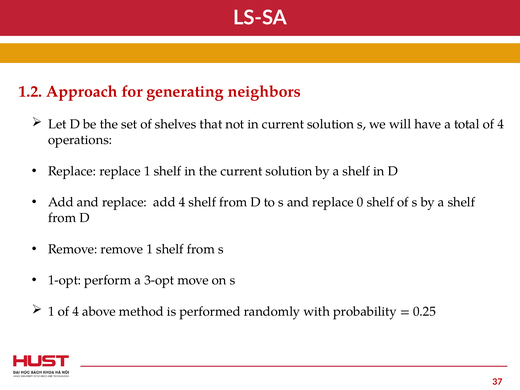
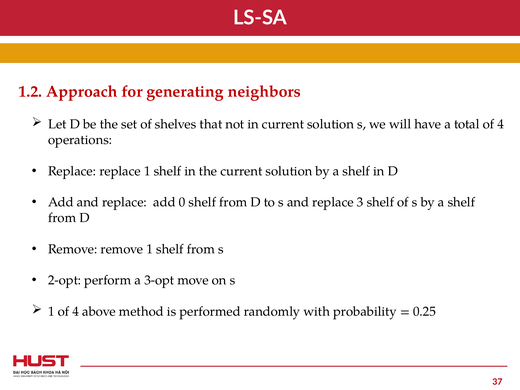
add 4: 4 -> 0
0: 0 -> 3
1-opt: 1-opt -> 2-opt
